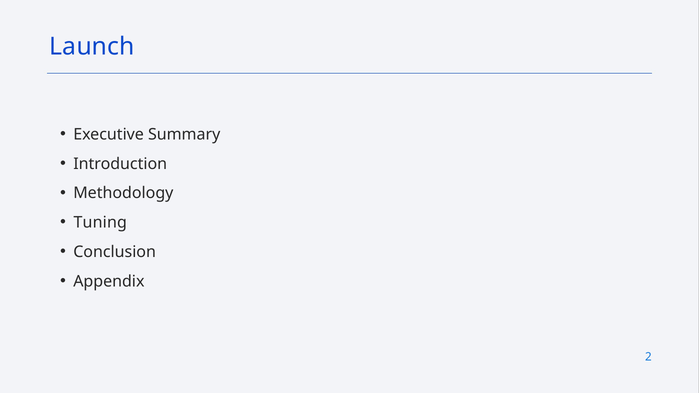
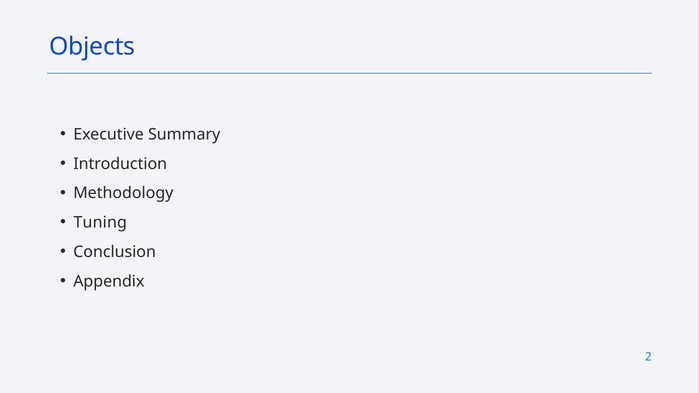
Launch: Launch -> Objects
